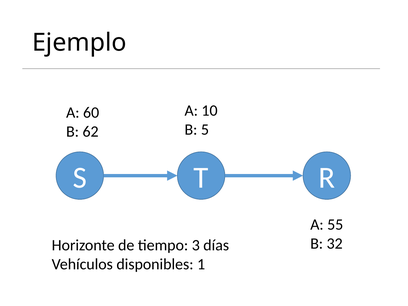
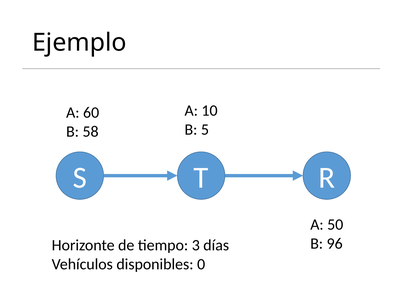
62: 62 -> 58
55: 55 -> 50
32: 32 -> 96
1: 1 -> 0
